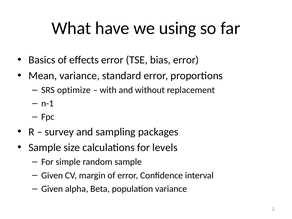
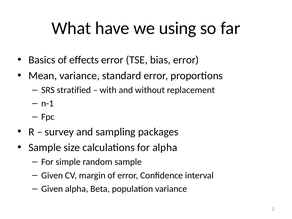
optimize: optimize -> stratified
for levels: levels -> alpha
